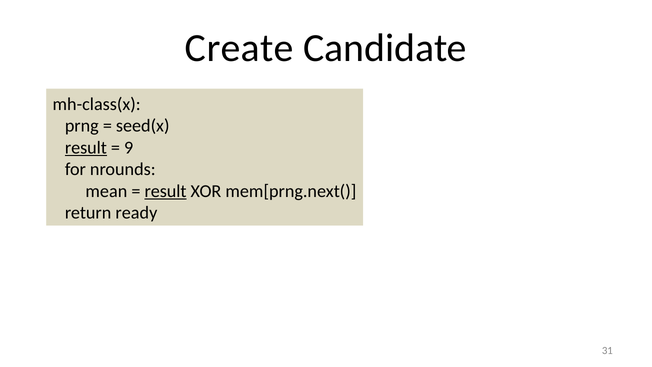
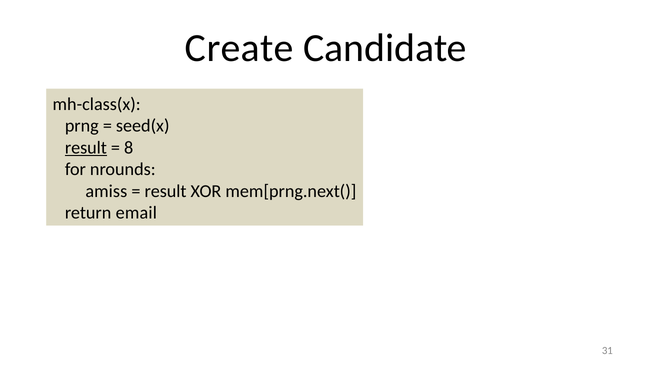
9: 9 -> 8
mean: mean -> amiss
result at (166, 191) underline: present -> none
ready: ready -> email
